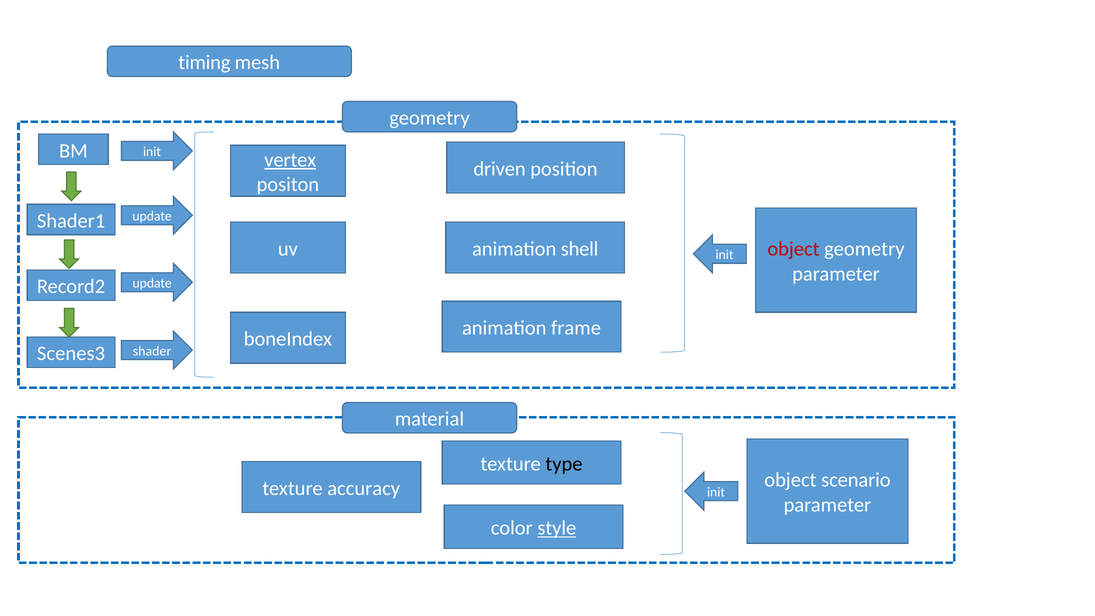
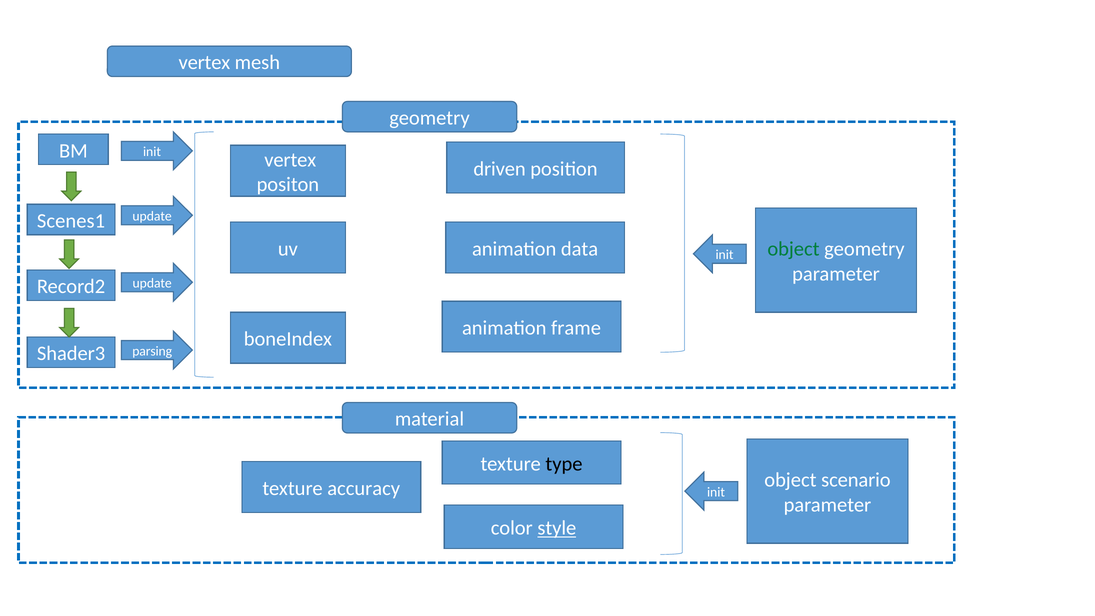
timing at (204, 63): timing -> vertex
vertex at (290, 160) underline: present -> none
Shader1: Shader1 -> Scenes1
shell: shell -> data
object at (793, 249) colour: red -> green
Scenes3: Scenes3 -> Shader3
shader: shader -> parsing
